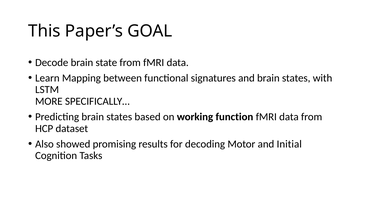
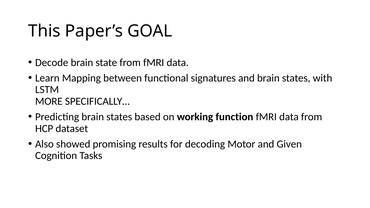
Initial: Initial -> Given
